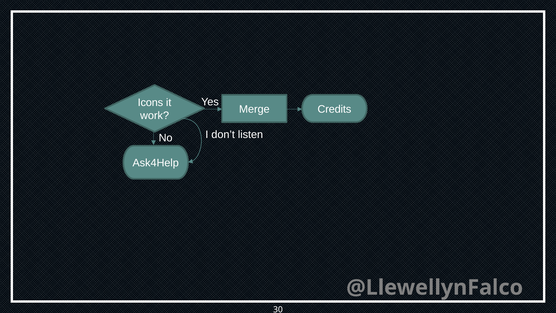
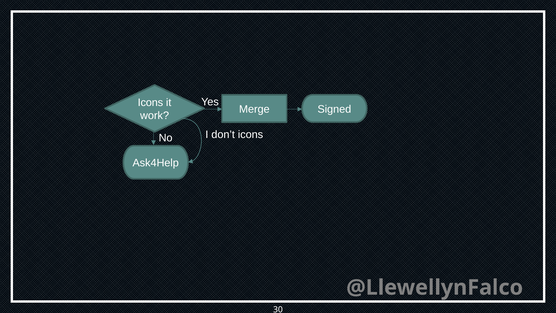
Credits: Credits -> Signed
don’t listen: listen -> icons
